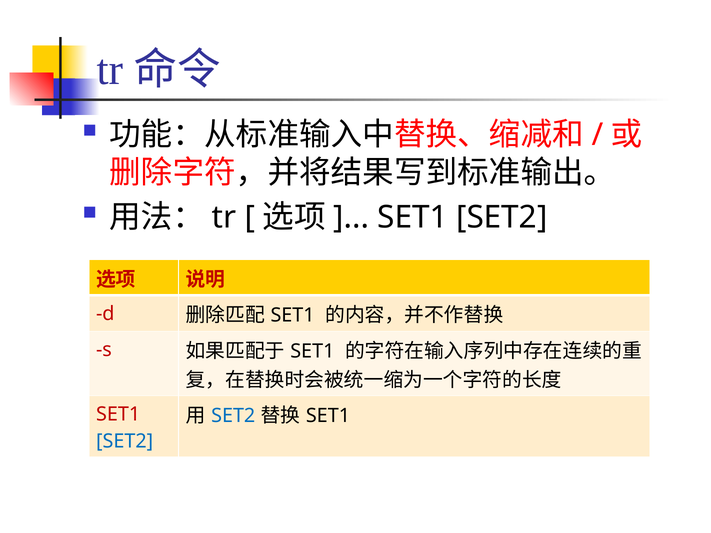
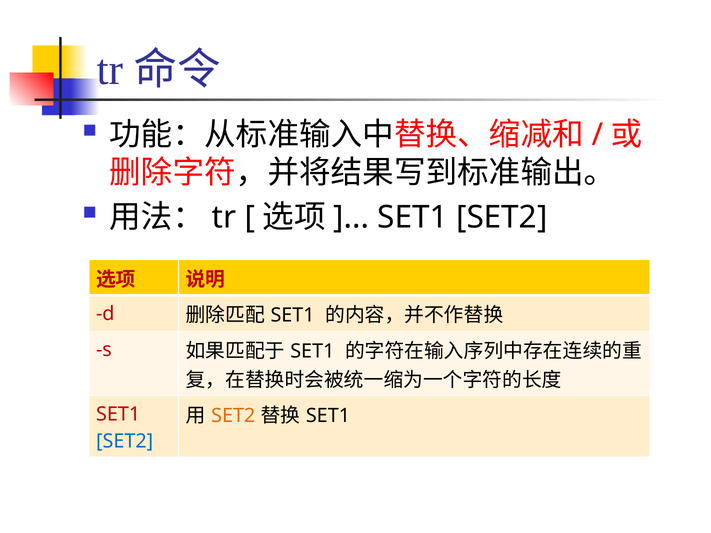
SET2 at (233, 416) colour: blue -> orange
